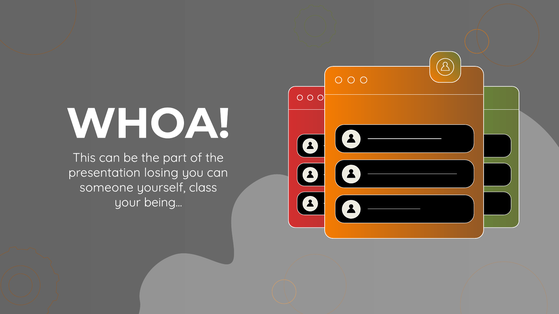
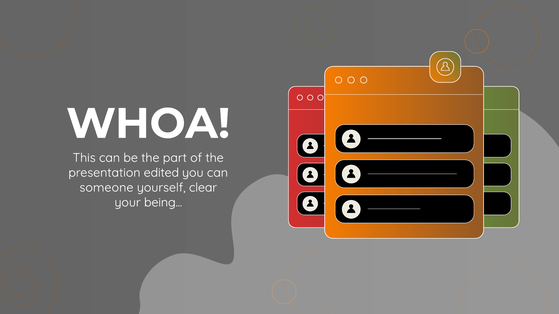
losing: losing -> edited
class: class -> clear
